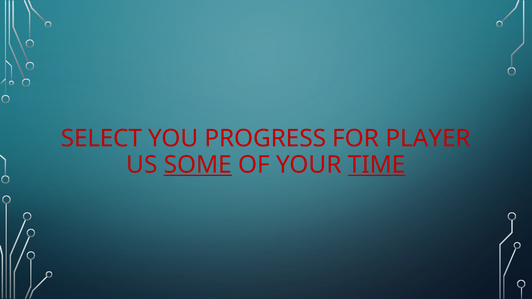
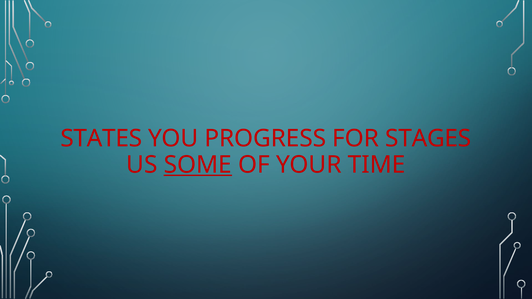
SELECT: SELECT -> STATES
PLAYER: PLAYER -> STAGES
TIME underline: present -> none
